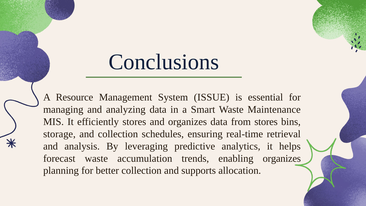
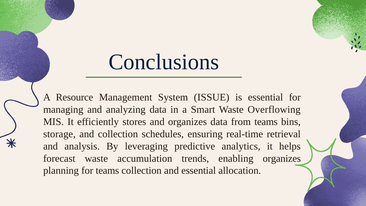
Maintenance: Maintenance -> Overflowing
from stores: stores -> teams
for better: better -> teams
and supports: supports -> essential
